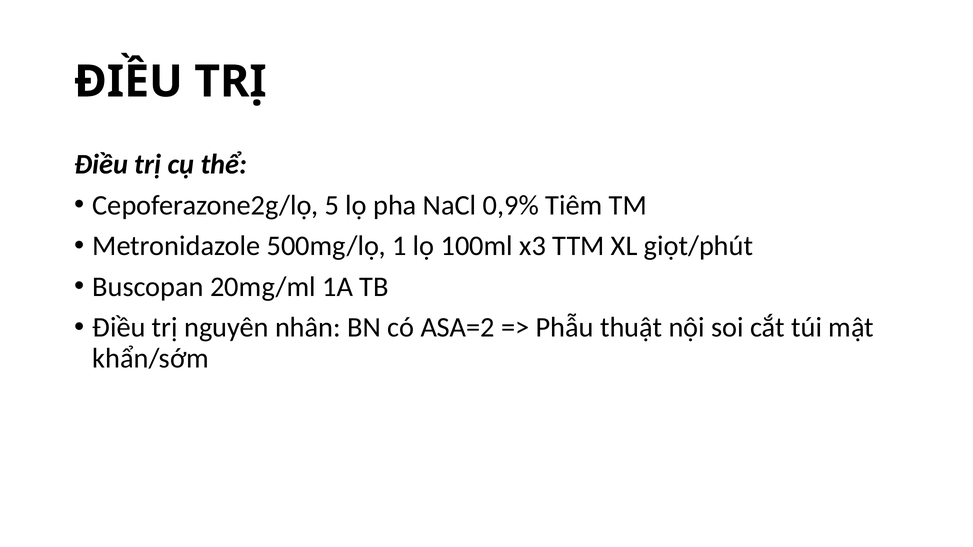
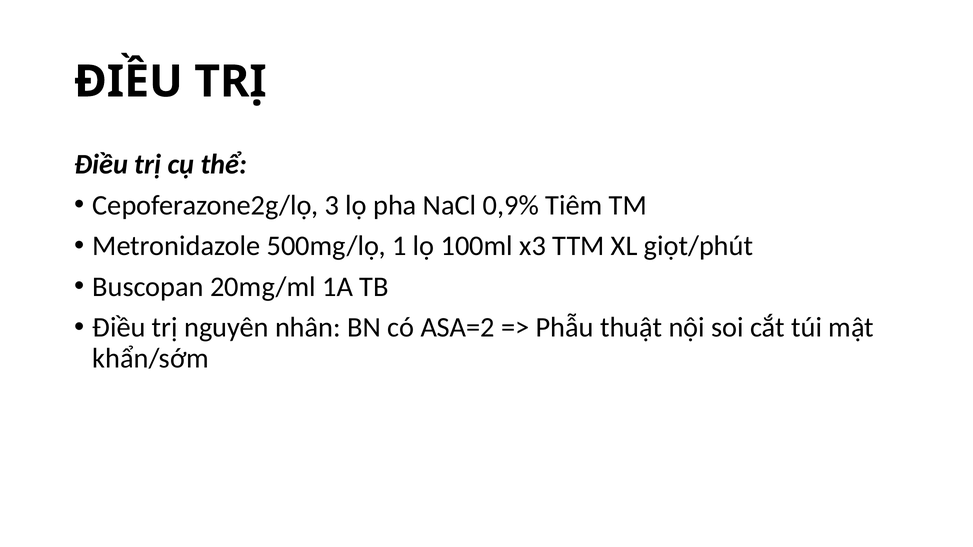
5: 5 -> 3
